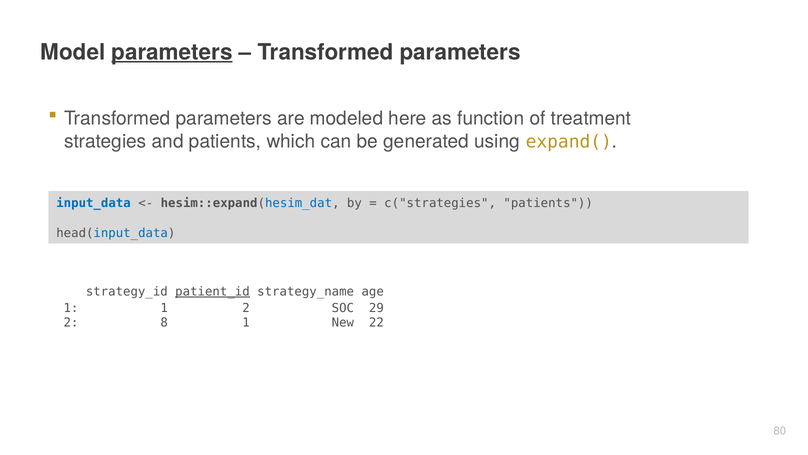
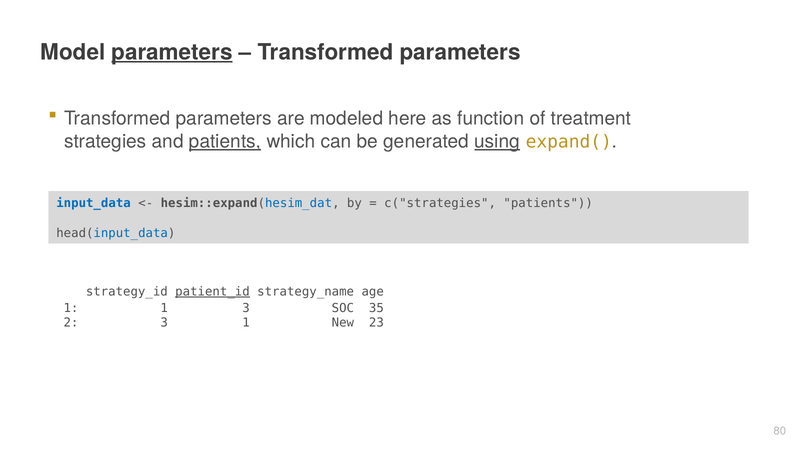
patients at (225, 141) underline: none -> present
using underline: none -> present
1 2: 2 -> 3
29: 29 -> 35
2 8: 8 -> 3
22: 22 -> 23
